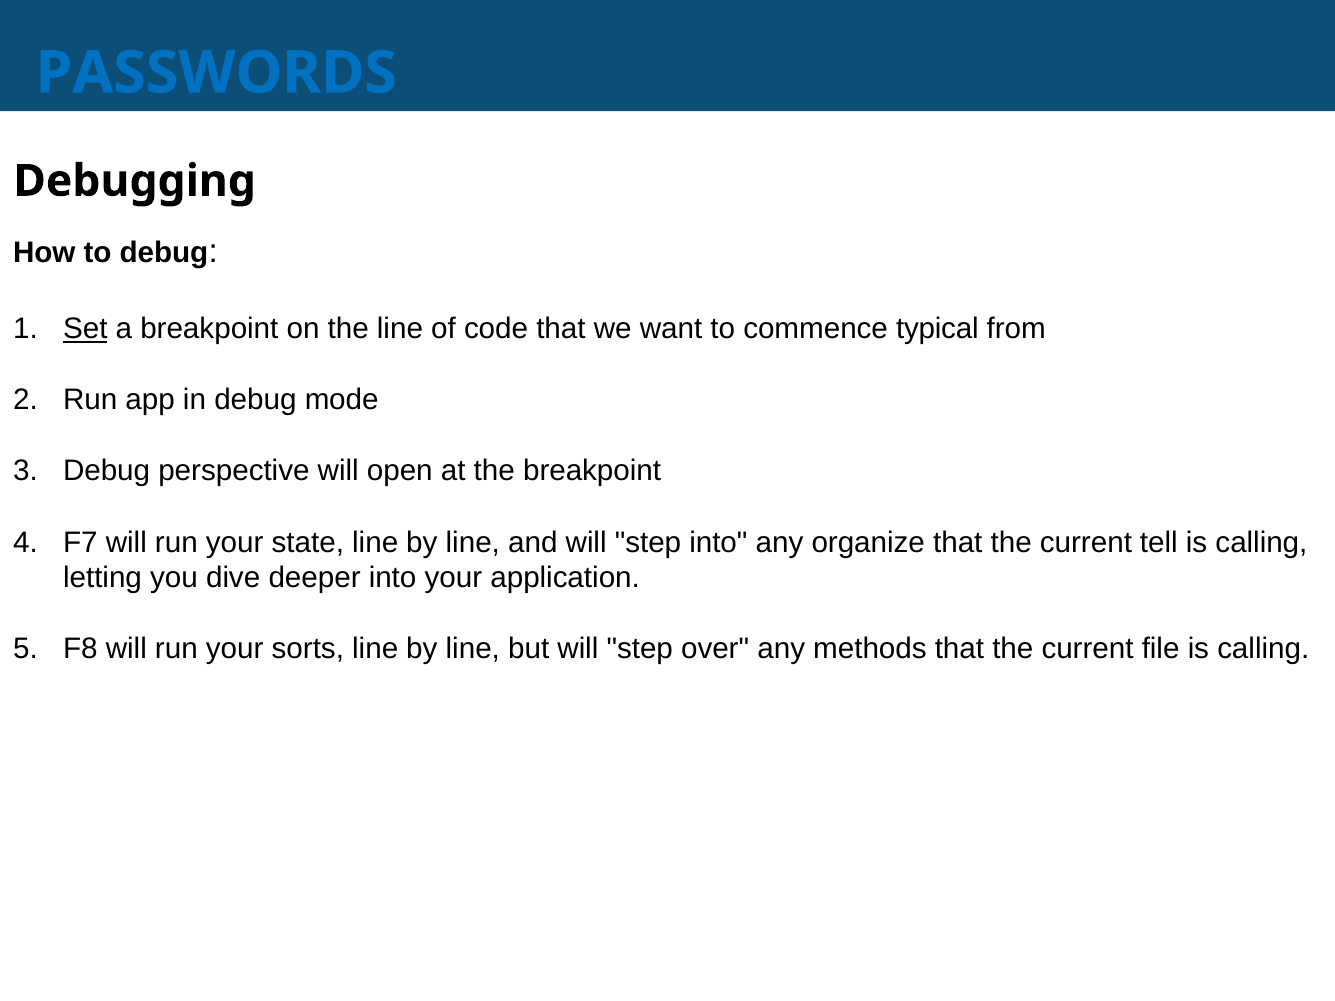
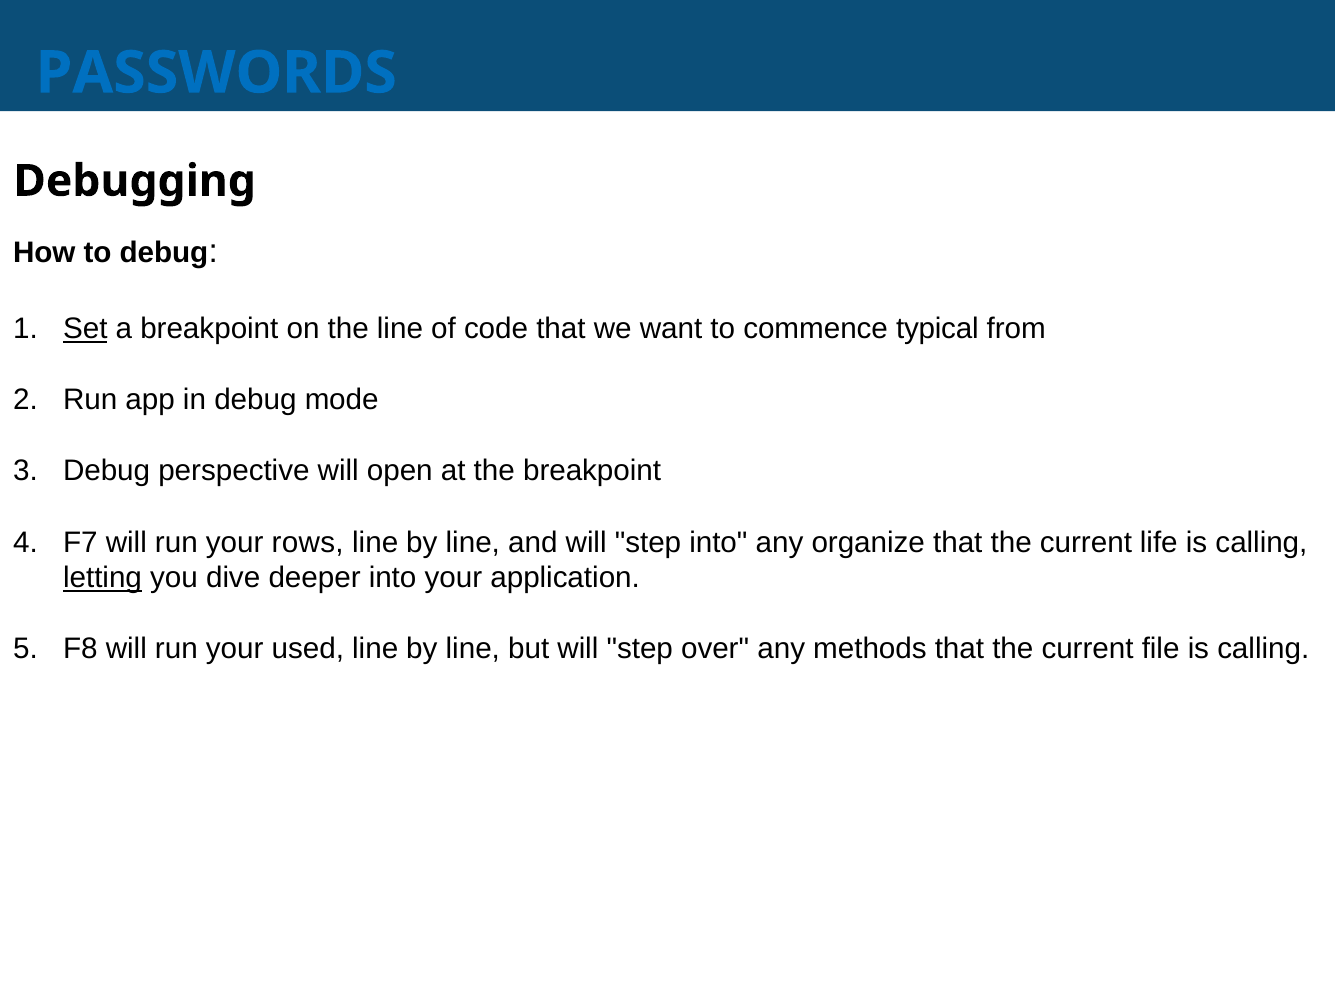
state: state -> rows
tell: tell -> life
letting underline: none -> present
sorts: sorts -> used
